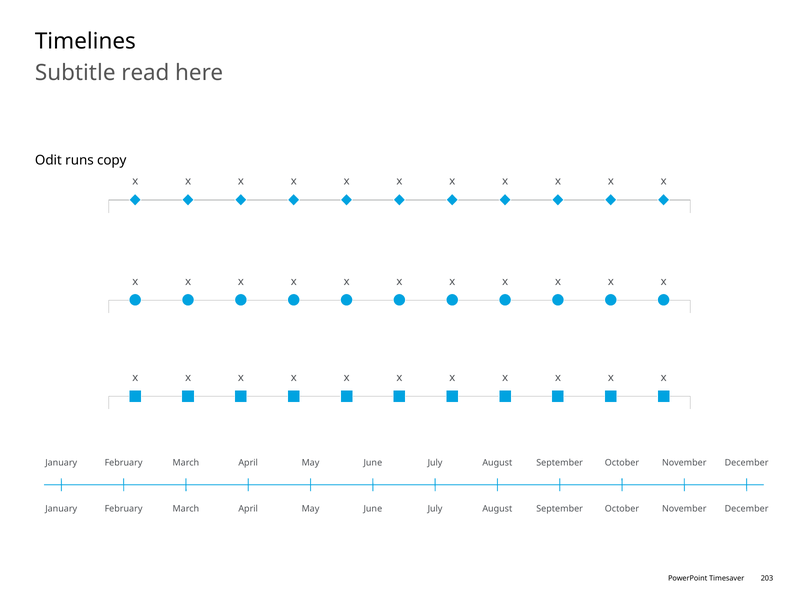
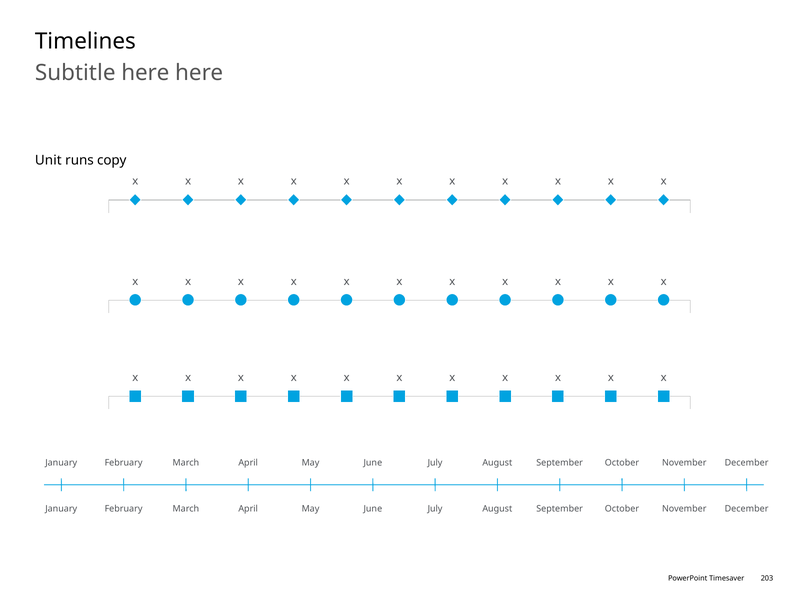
Subtitle read: read -> here
Odit: Odit -> Unit
